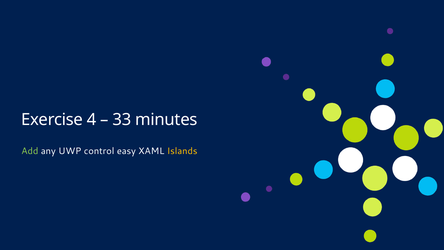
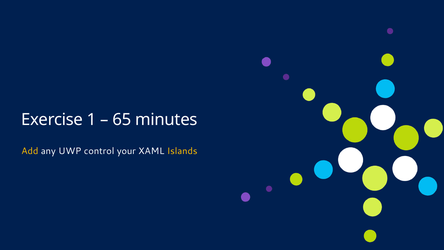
4: 4 -> 1
33: 33 -> 65
Add colour: light green -> yellow
easy: easy -> your
